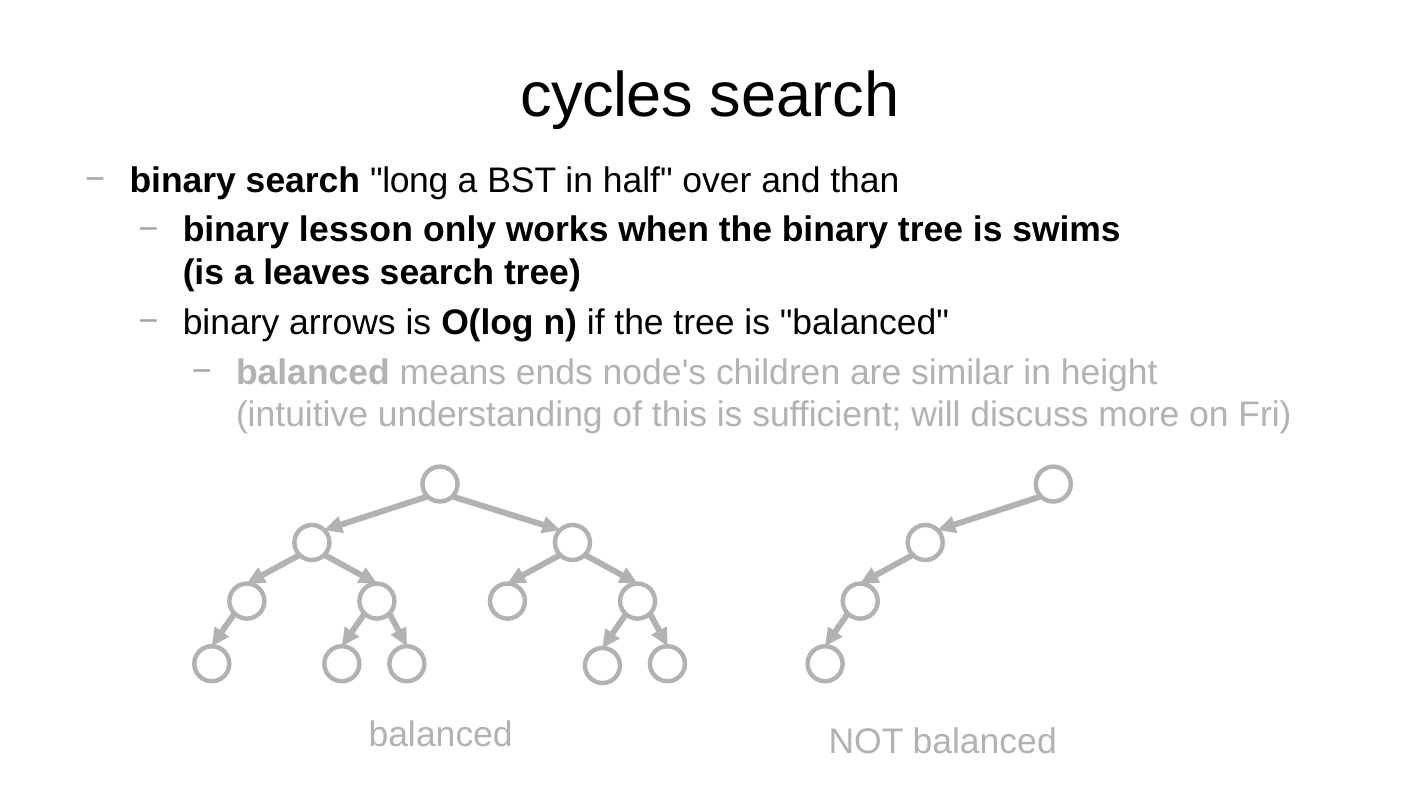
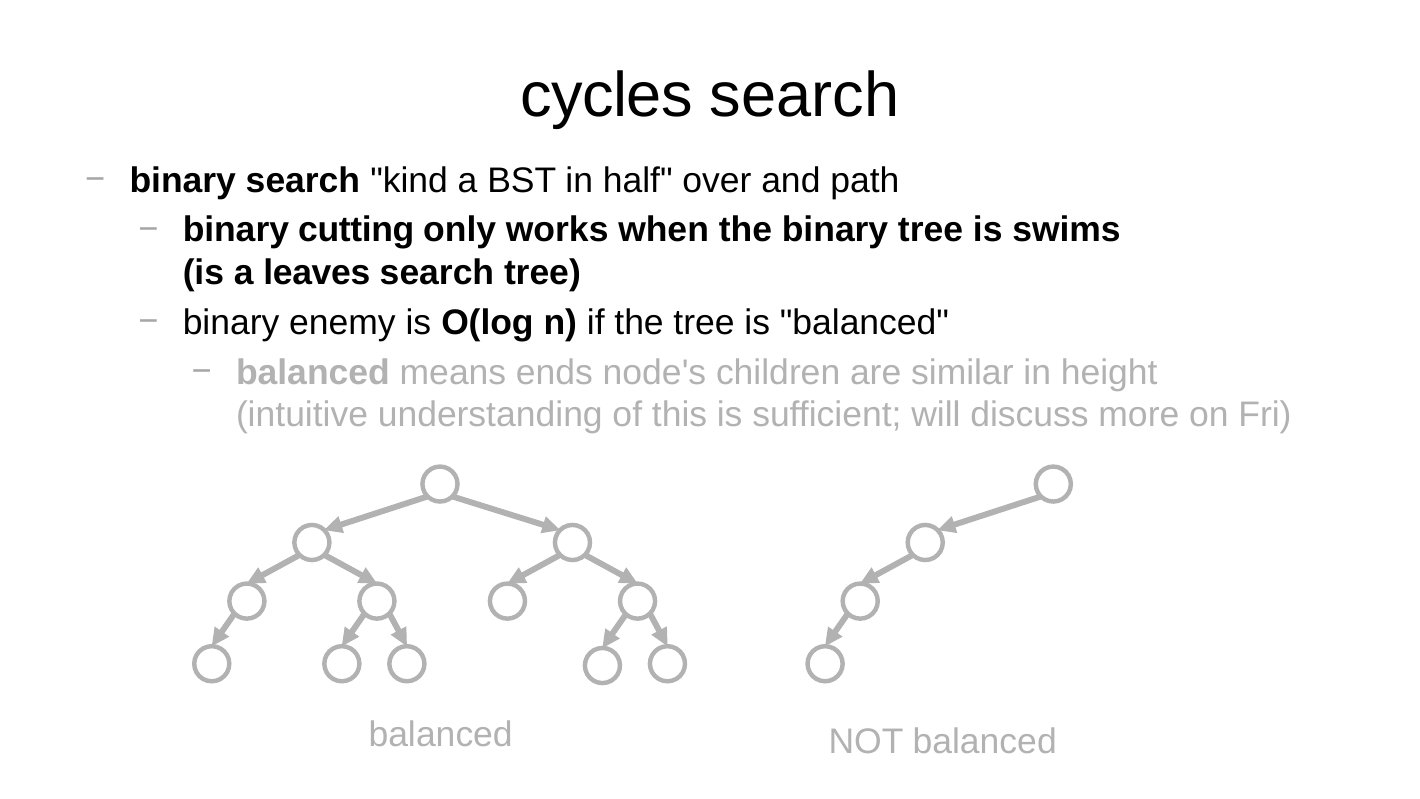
long: long -> kind
than: than -> path
lesson: lesson -> cutting
arrows: arrows -> enemy
